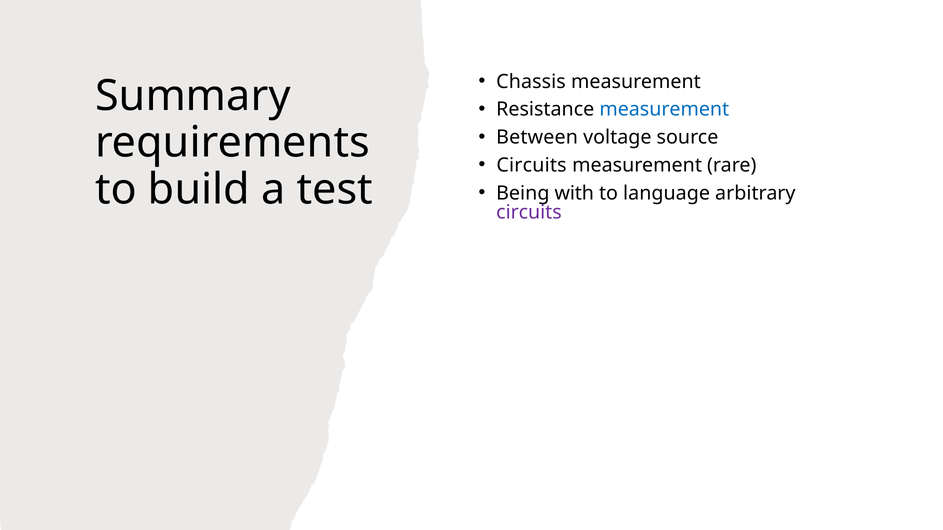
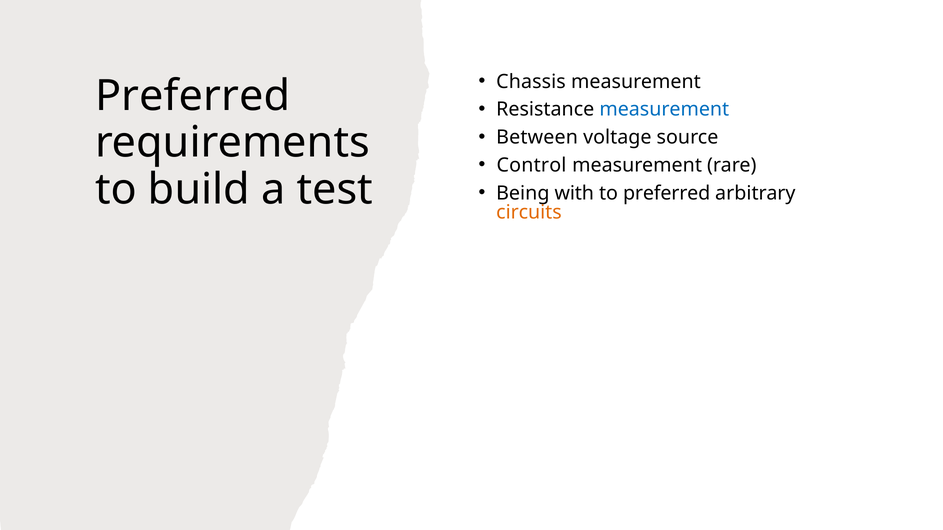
Summary at (193, 96): Summary -> Preferred
Circuits at (532, 165): Circuits -> Control
to language: language -> preferred
circuits at (529, 212) colour: purple -> orange
